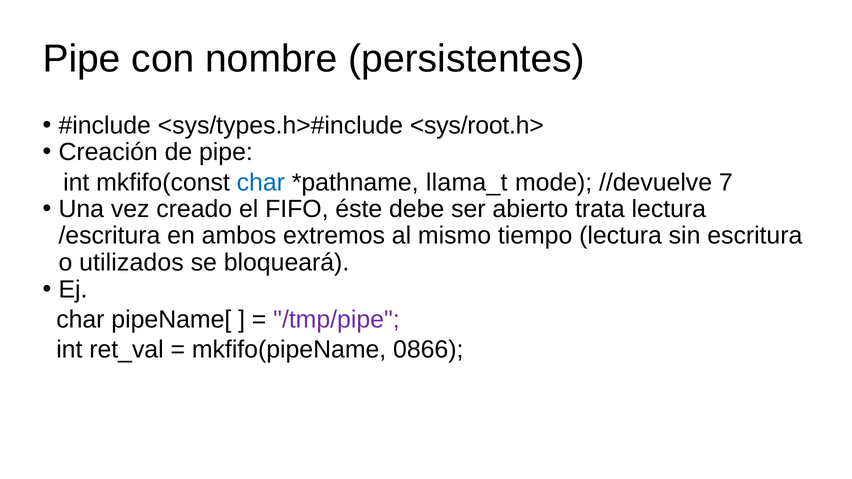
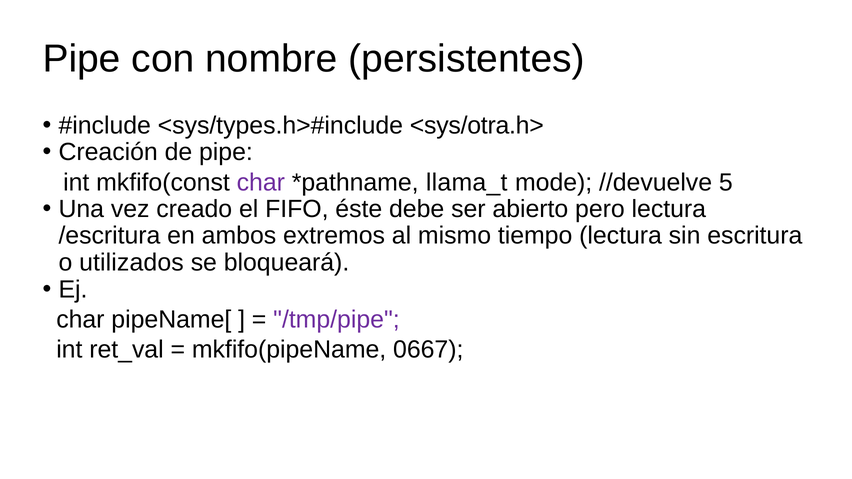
<sys/root.h>: <sys/root.h> -> <sys/otra.h>
char at (261, 182) colour: blue -> purple
7: 7 -> 5
trata: trata -> pero
0866: 0866 -> 0667
